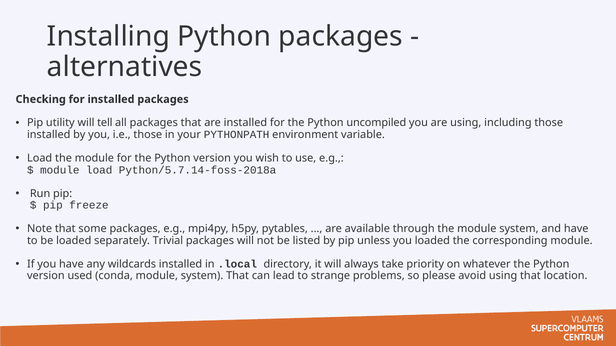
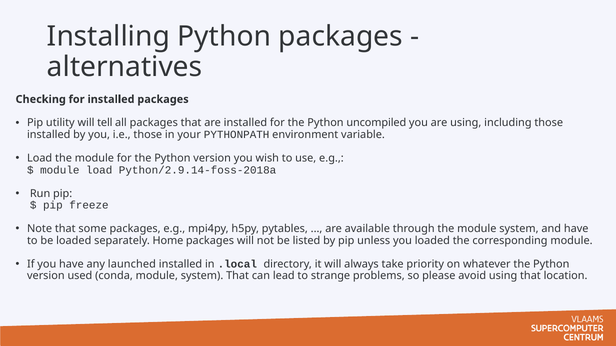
Python/5.7.14-foss-2018a: Python/5.7.14-foss-2018a -> Python/2.9.14-foss-2018a
Trivial: Trivial -> Home
wildcards: wildcards -> launched
